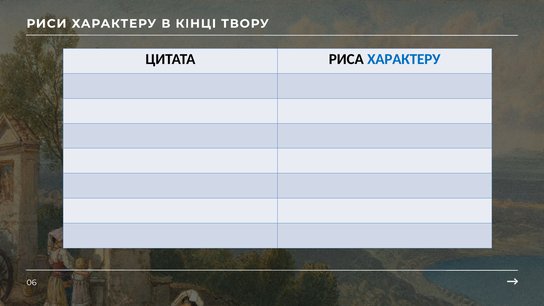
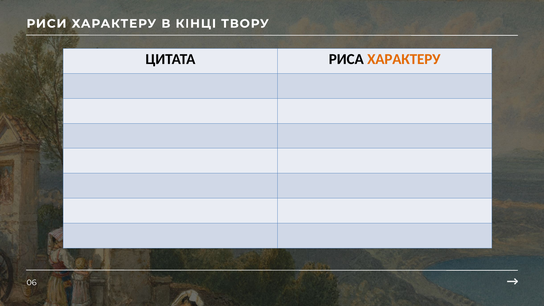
ХАРАКТЕРУ at (404, 59) colour: blue -> orange
